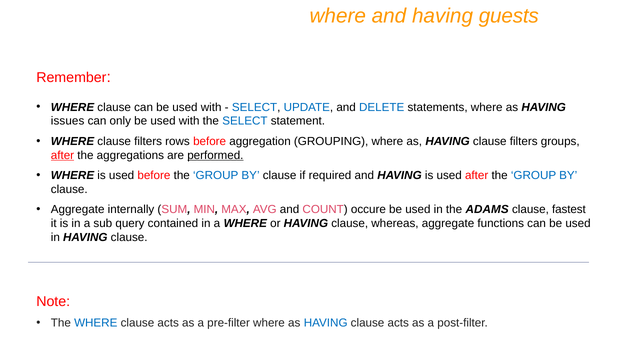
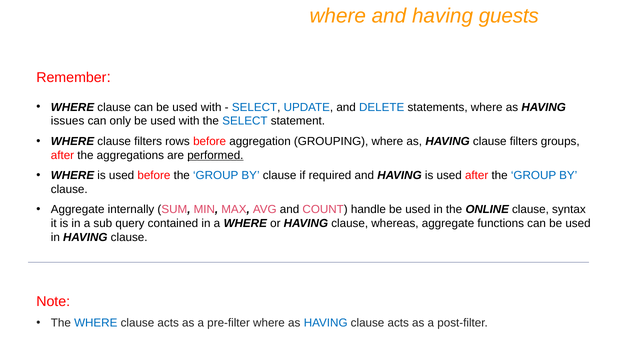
after at (62, 155) underline: present -> none
occure: occure -> handle
ADAMS: ADAMS -> ONLINE
fastest: fastest -> syntax
